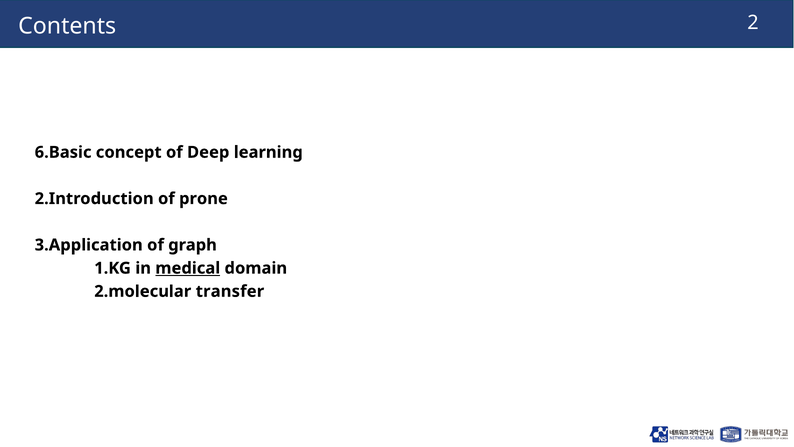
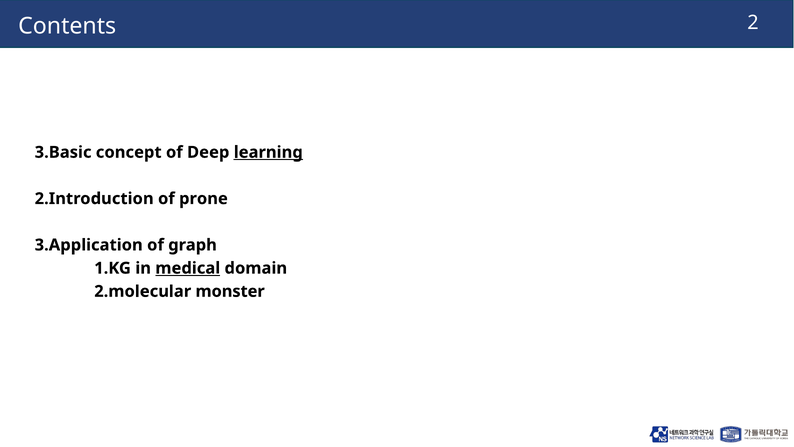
6.Basic: 6.Basic -> 3.Basic
learning underline: none -> present
transfer: transfer -> monster
